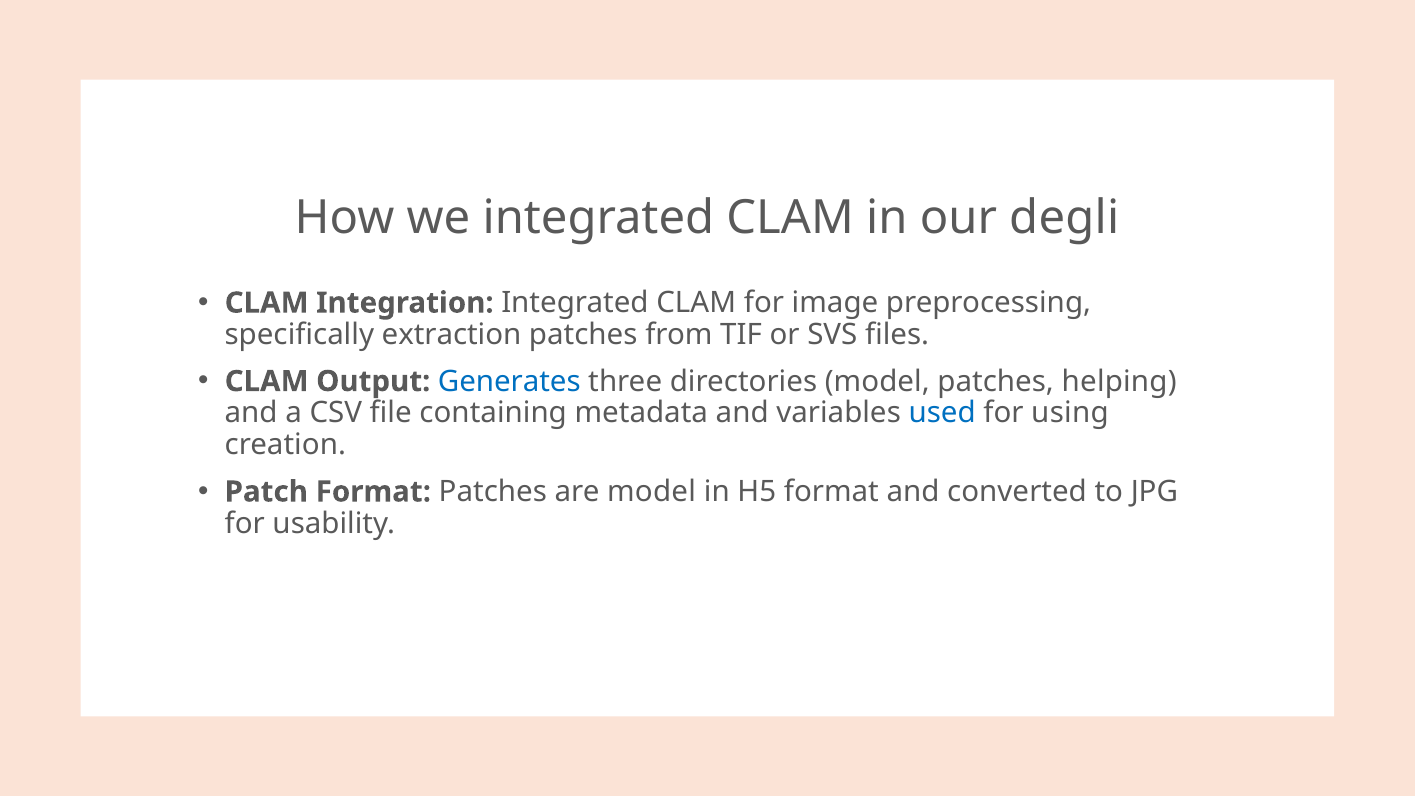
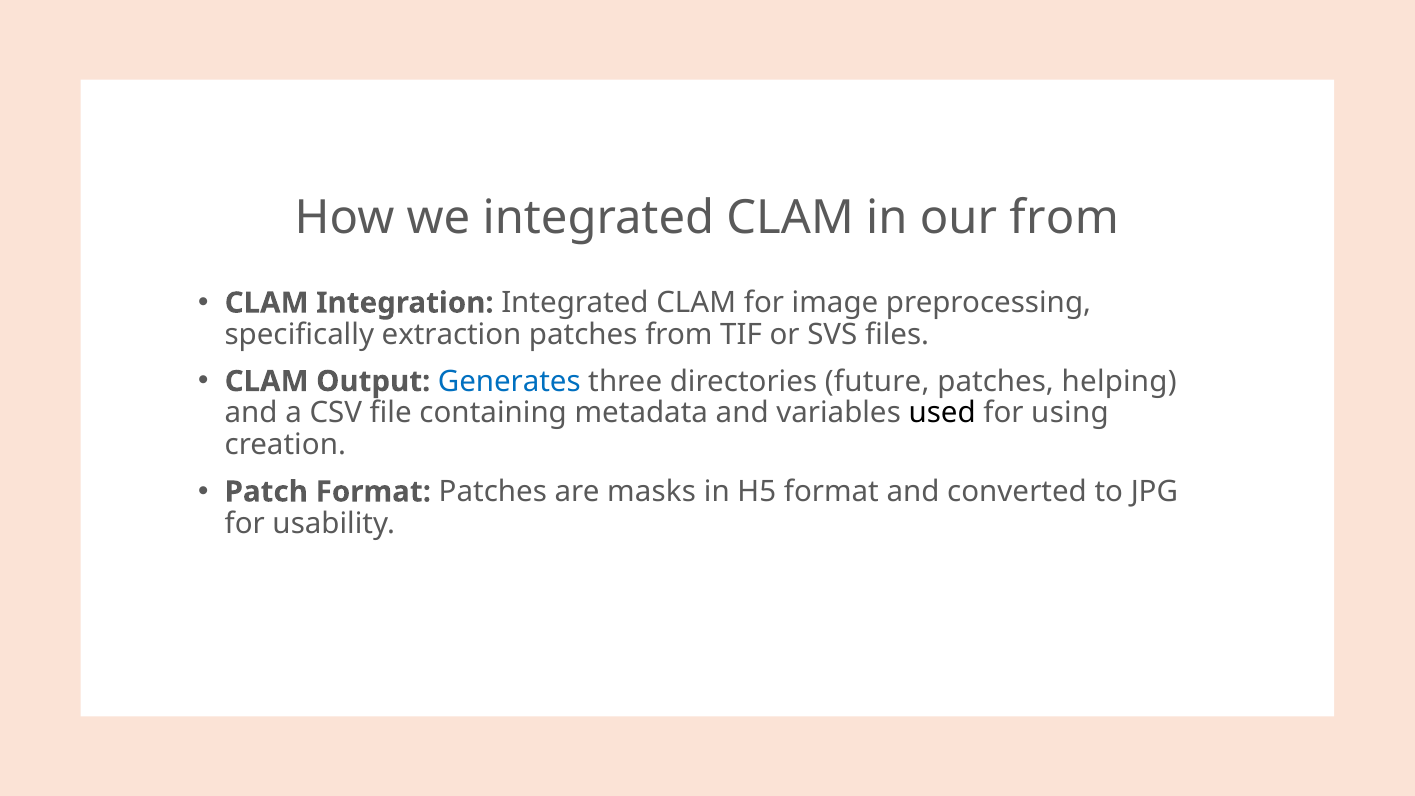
our degli: degli -> from
directories model: model -> future
used colour: blue -> black
are model: model -> masks
